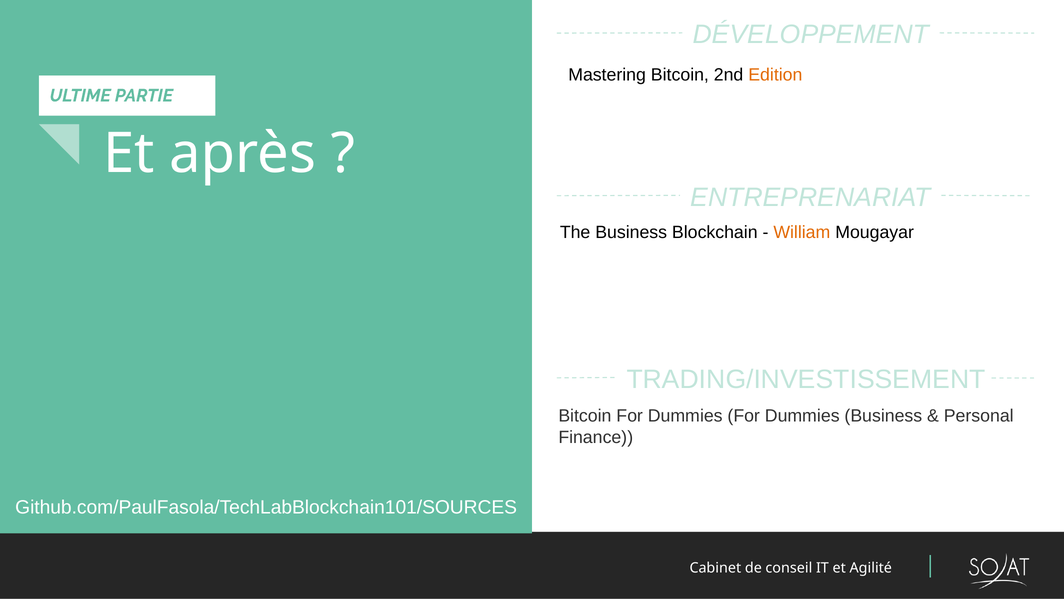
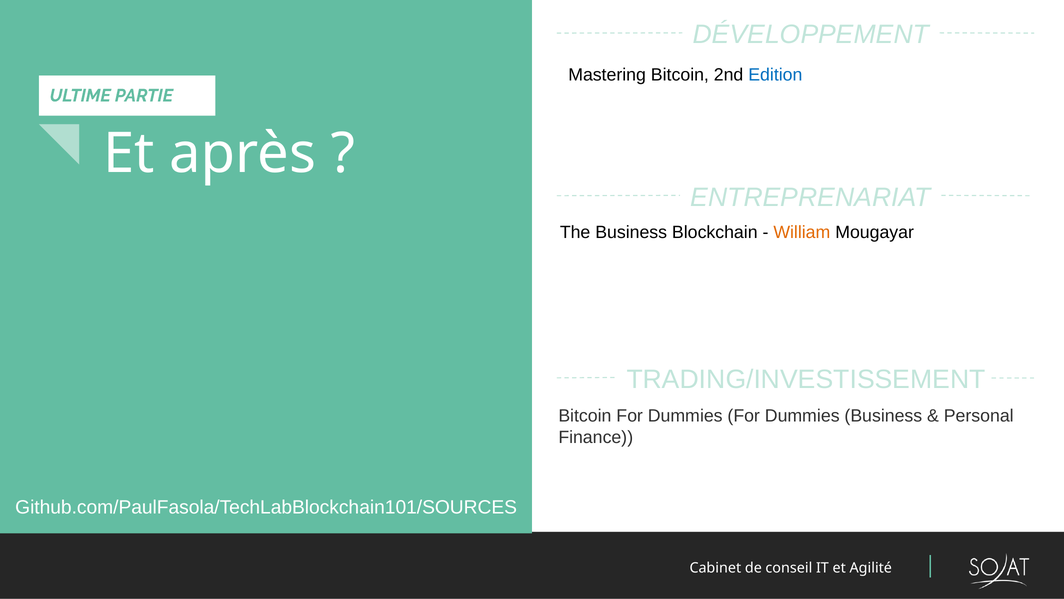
Edition colour: orange -> blue
